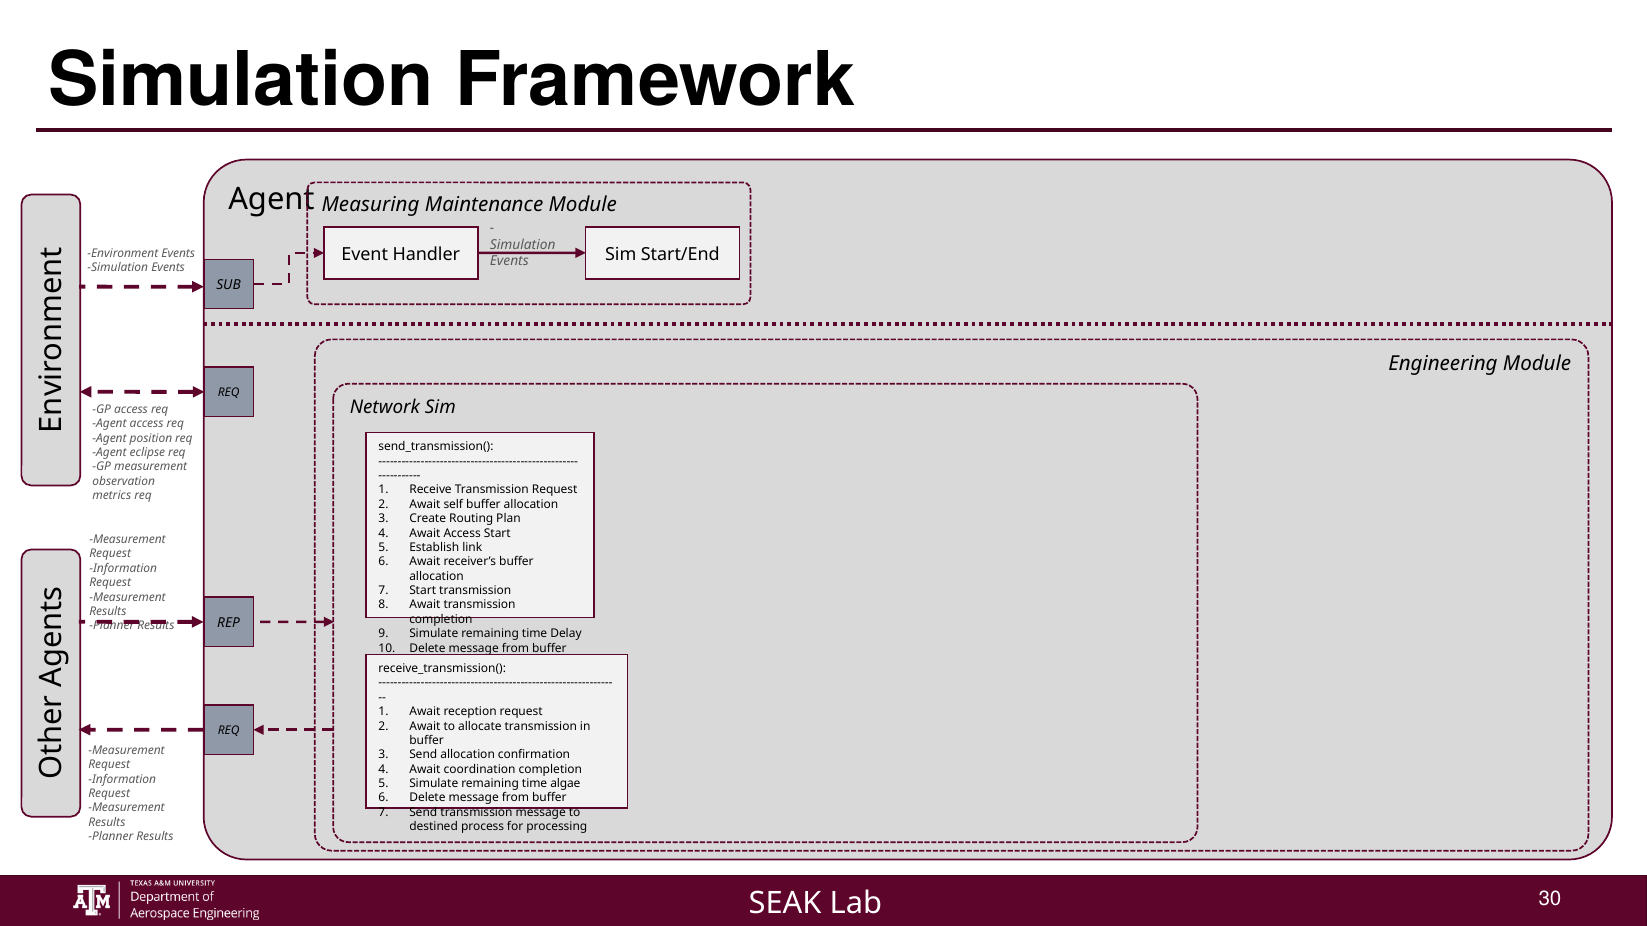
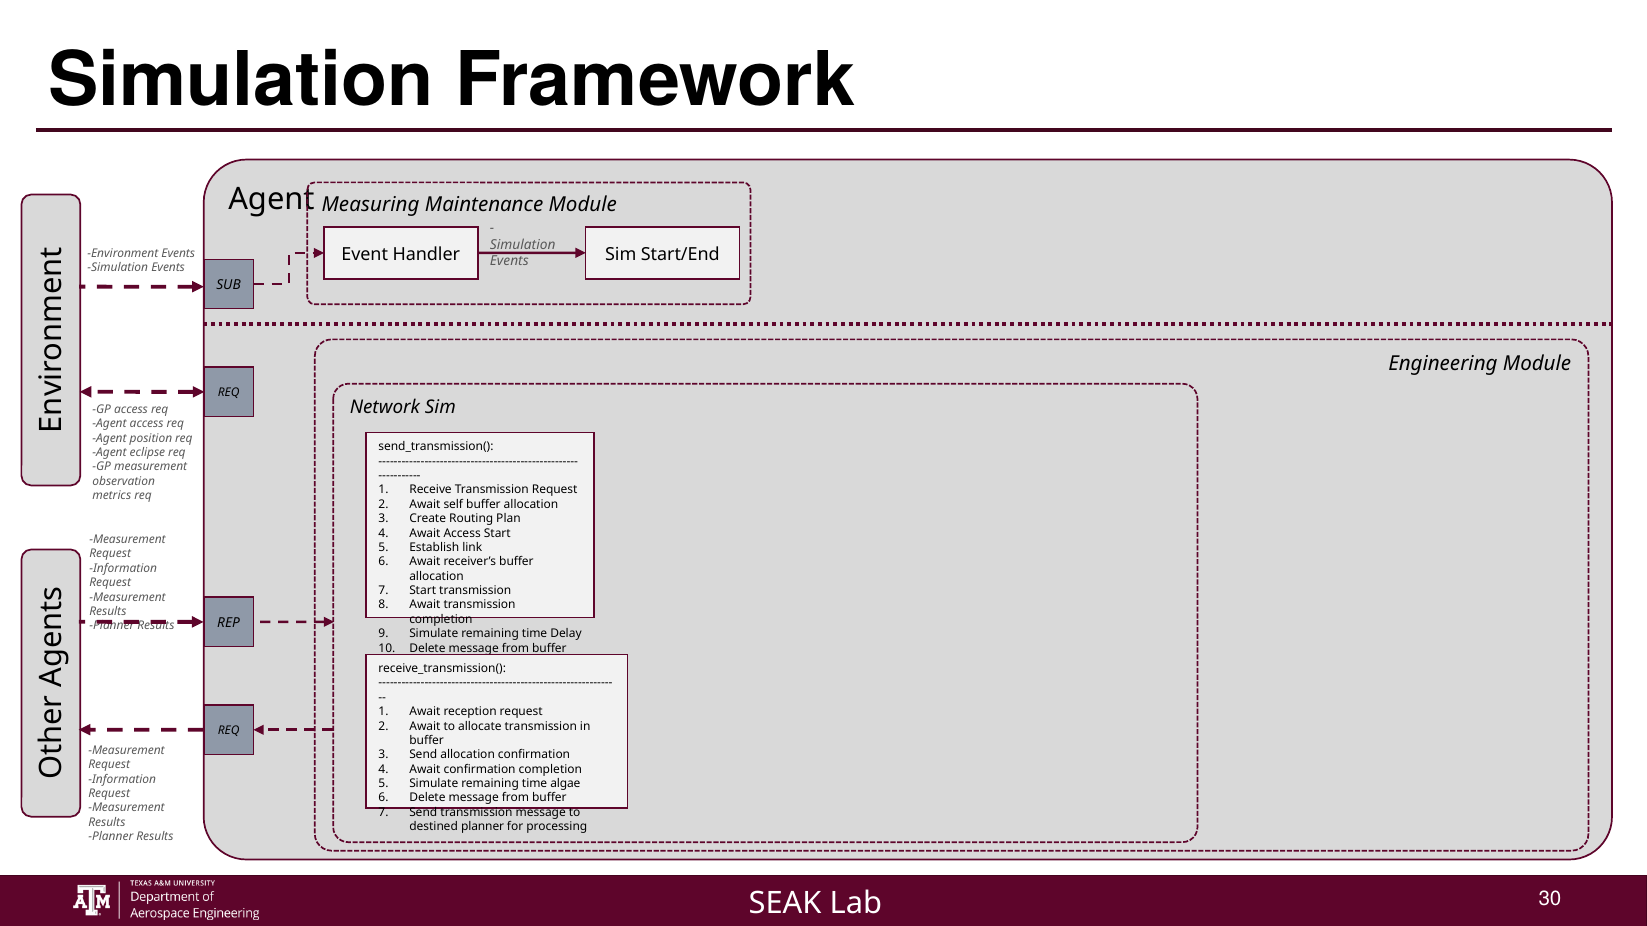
Await coordination: coordination -> confirmation
destined process: process -> planner
